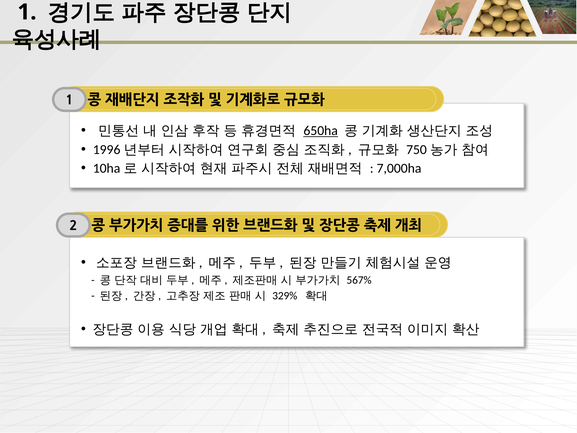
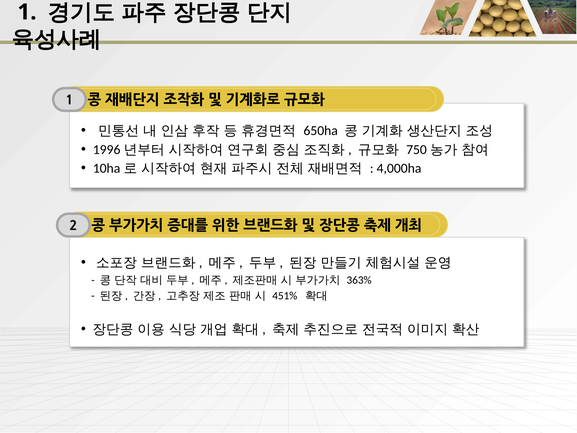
650ha underline: present -> none
7,000ha: 7,000ha -> 4,000ha
567%: 567% -> 363%
329%: 329% -> 451%
